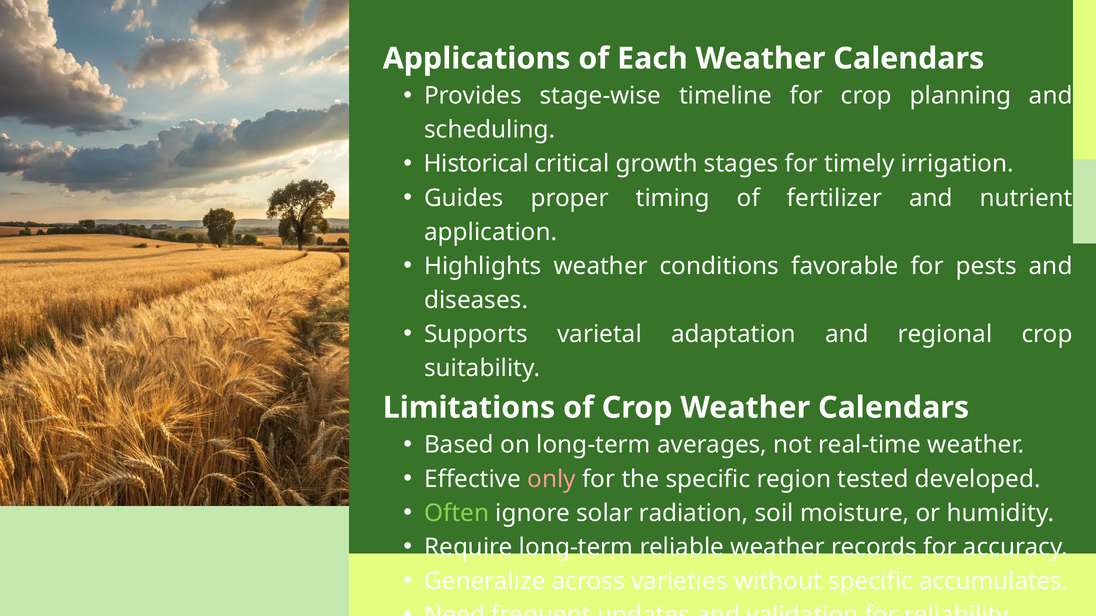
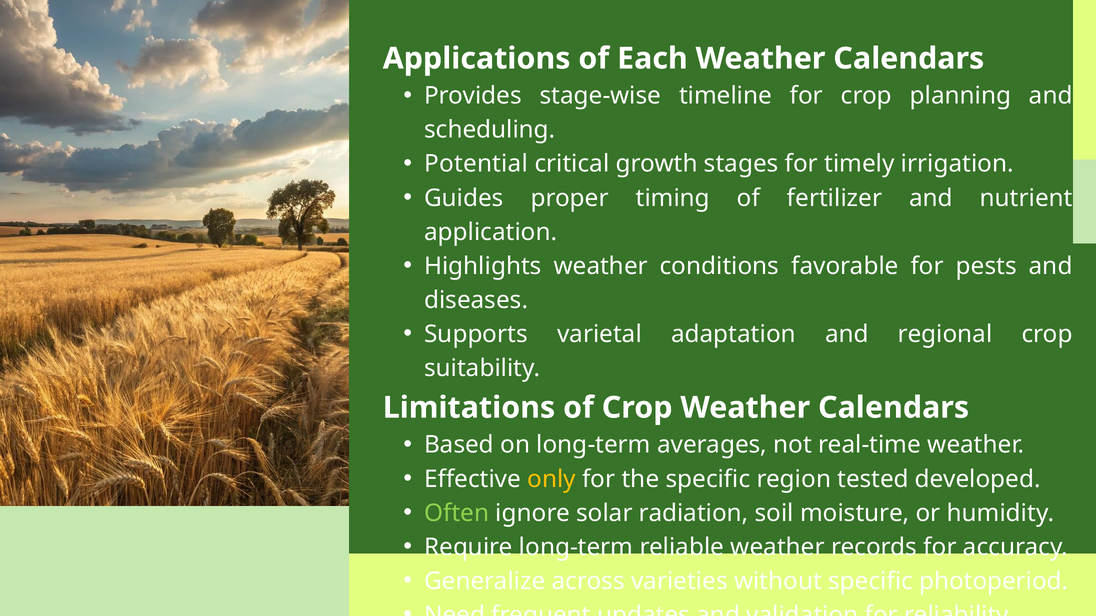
Historical: Historical -> Potential
only colour: pink -> yellow
accumulates: accumulates -> photoperiod
